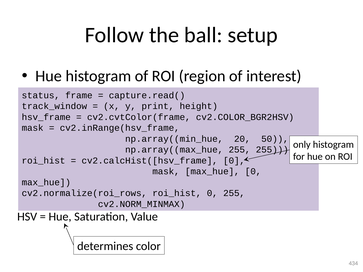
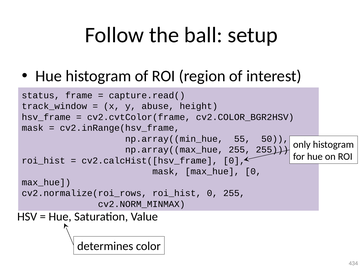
print: print -> abuse
20: 20 -> 55
